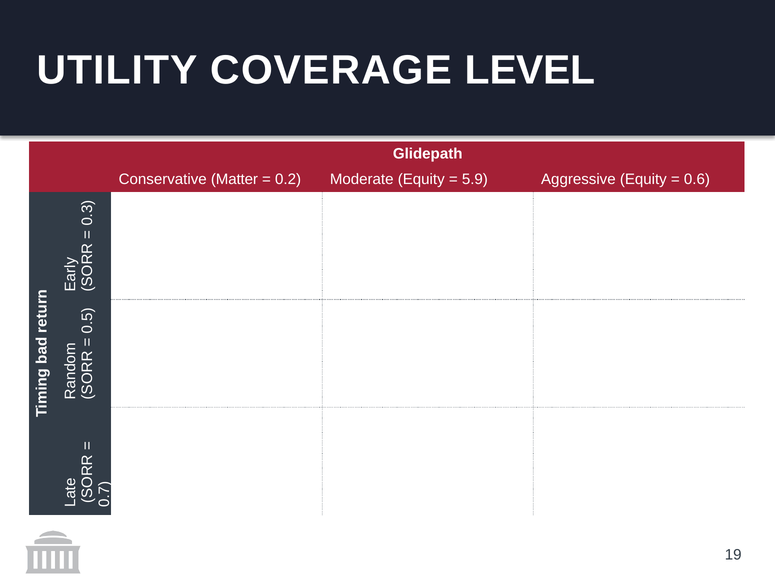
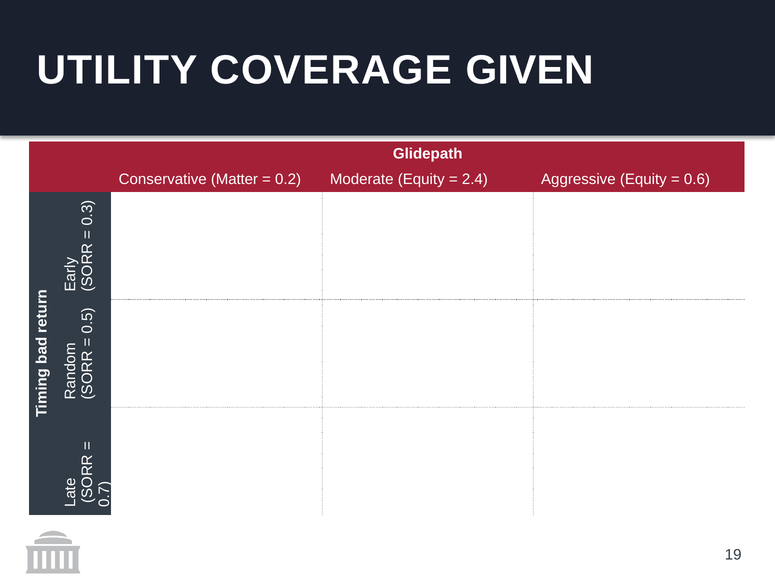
LEVEL: LEVEL -> GIVEN
5.9: 5.9 -> 2.4
